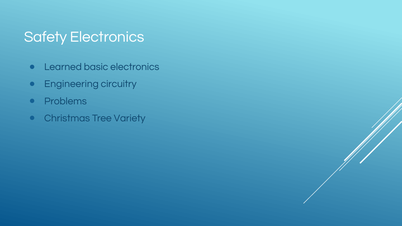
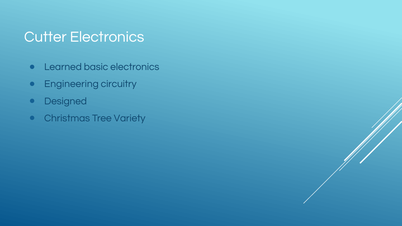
Safety: Safety -> Cutter
Problems: Problems -> Designed
